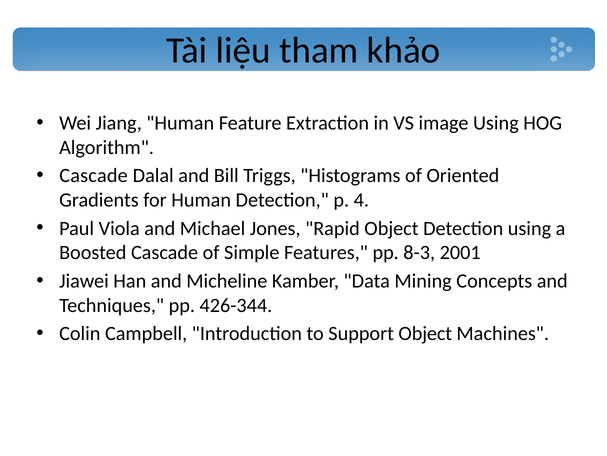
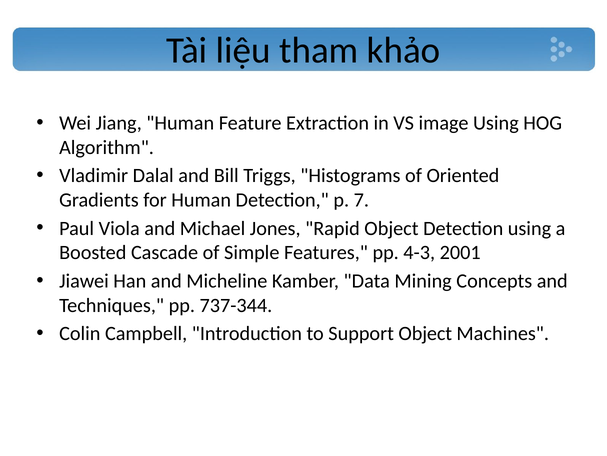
Cascade at (94, 175): Cascade -> Vladimir
4: 4 -> 7
8-3: 8-3 -> 4-3
426-344: 426-344 -> 737-344
